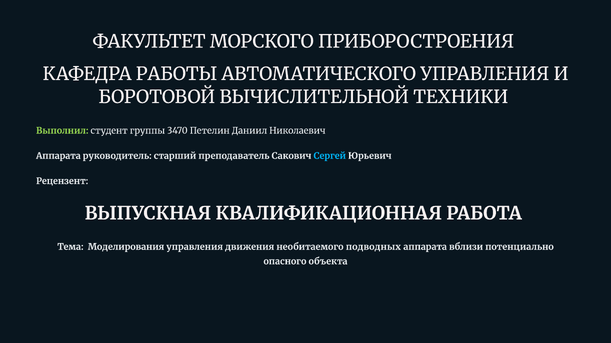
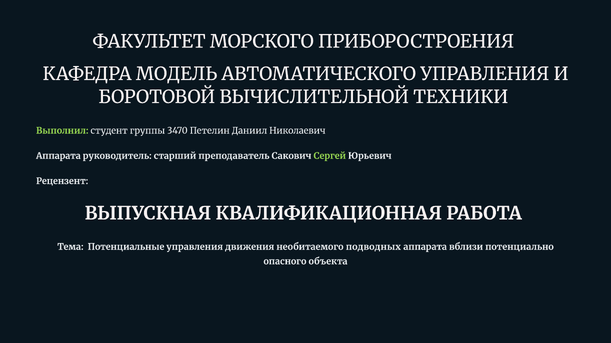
РАБОТЫ: РАБОТЫ -> МОДЕЛЬ
Сергей colour: light blue -> light green
Моделирования: Моделирования -> Потенциальные
